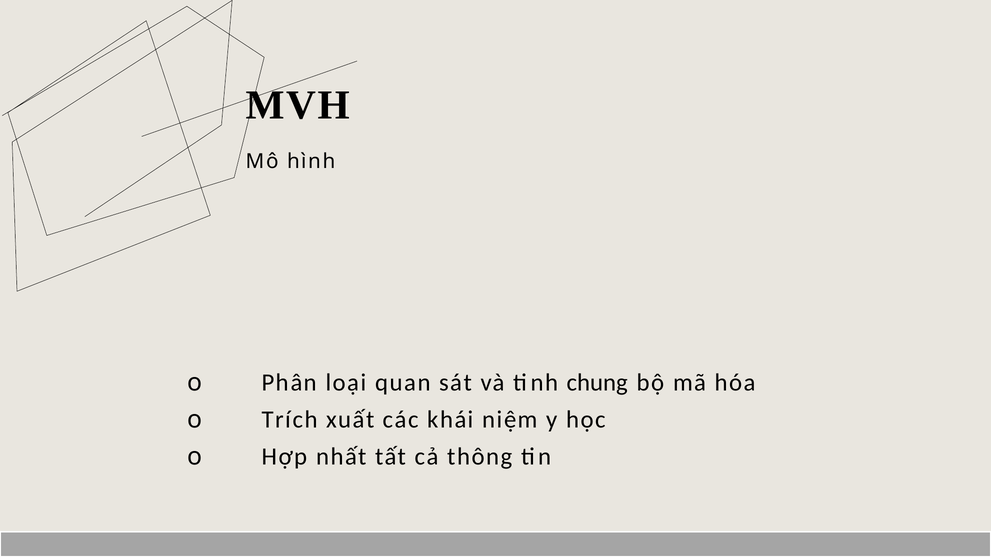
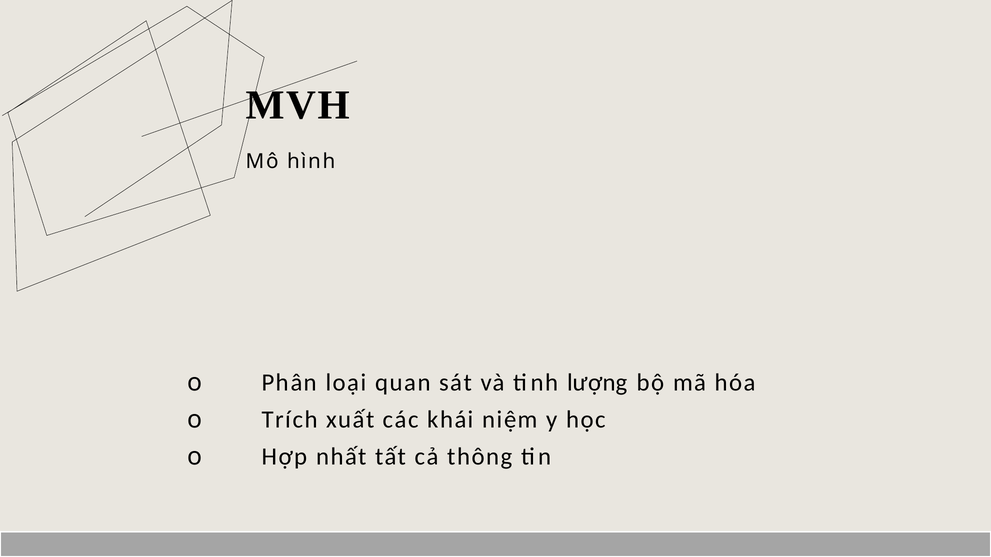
chung: chung -> lượng
